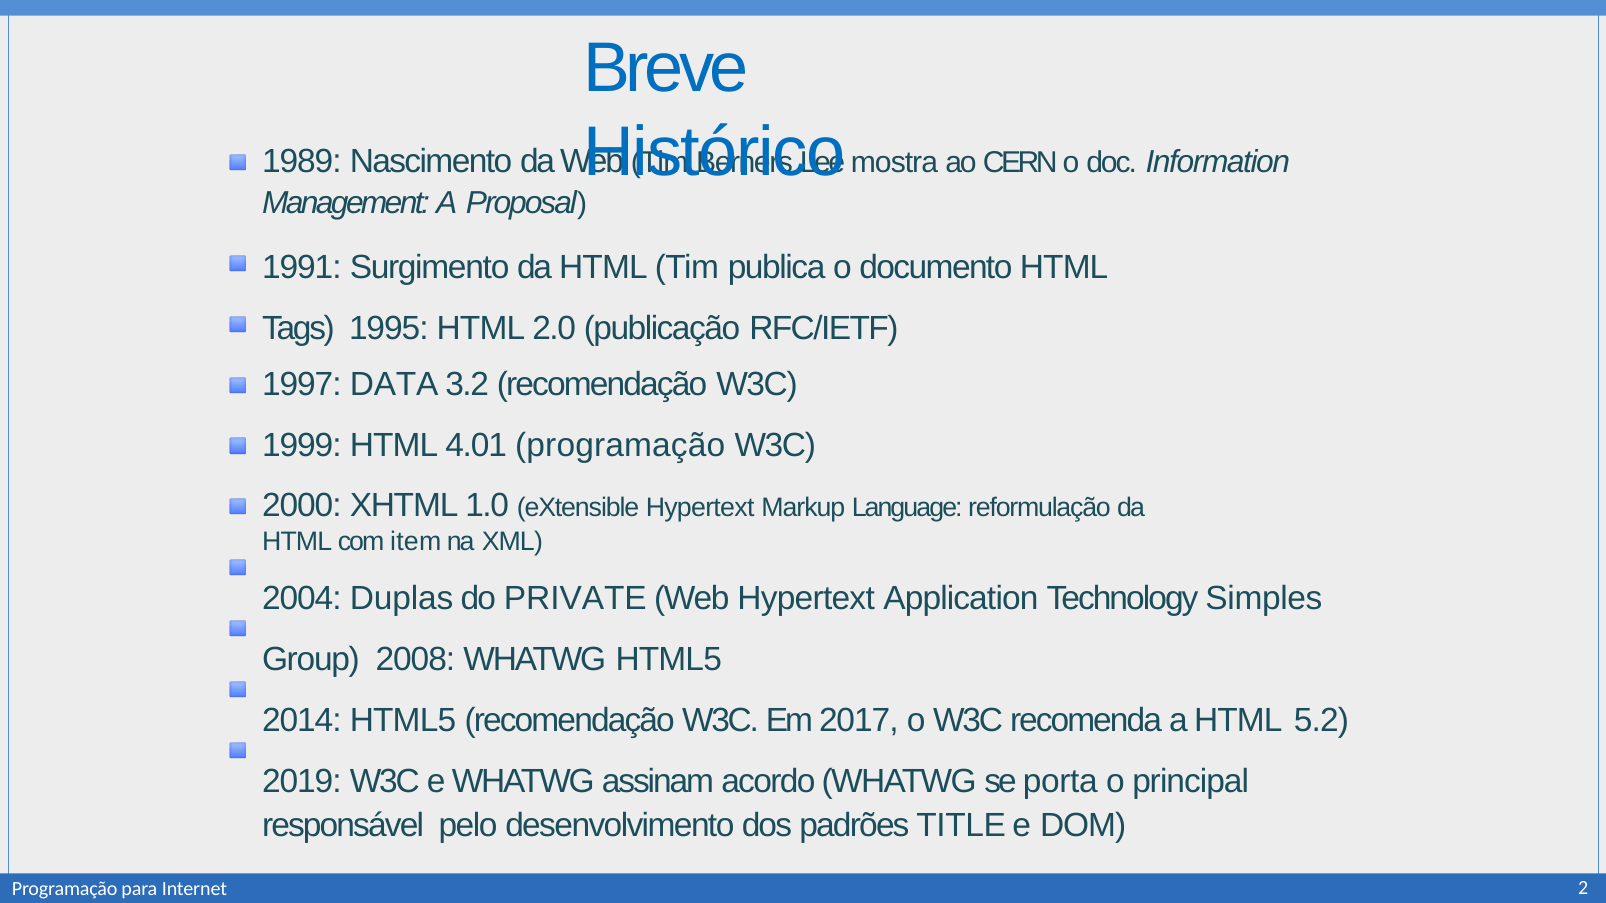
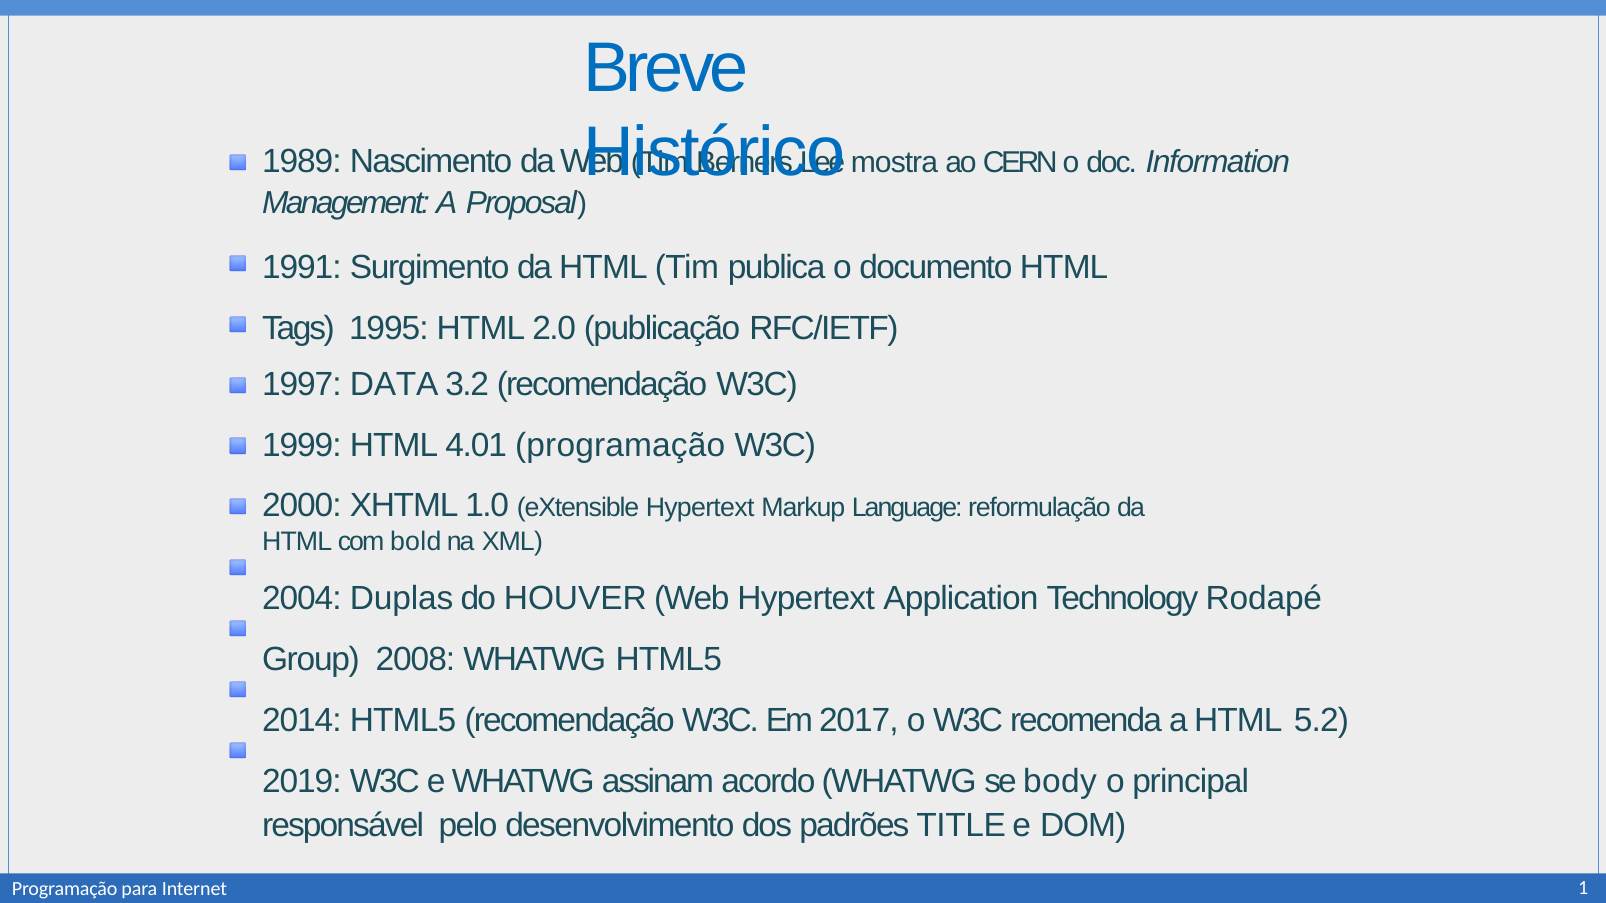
item: item -> bold
PRIVATE: PRIVATE -> HOUVER
Simples: Simples -> Rodapé
porta: porta -> body
2: 2 -> 1
